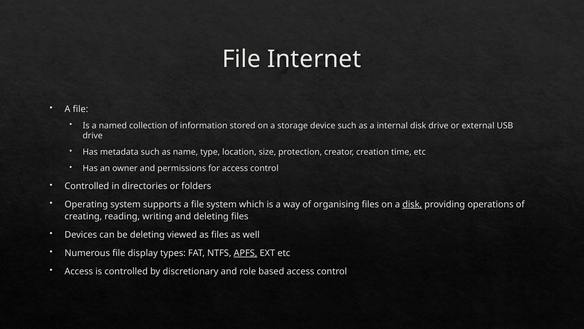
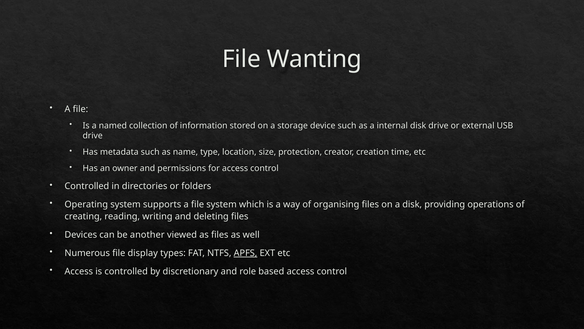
Internet: Internet -> Wanting
disk at (412, 204) underline: present -> none
be deleting: deleting -> another
